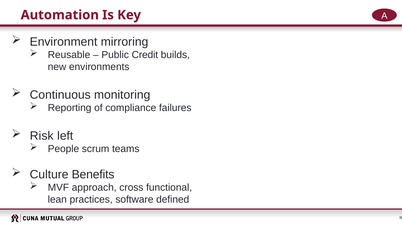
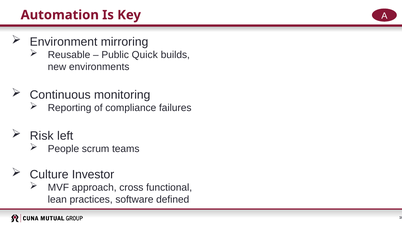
Credit: Credit -> Quick
Benefits: Benefits -> Investor
